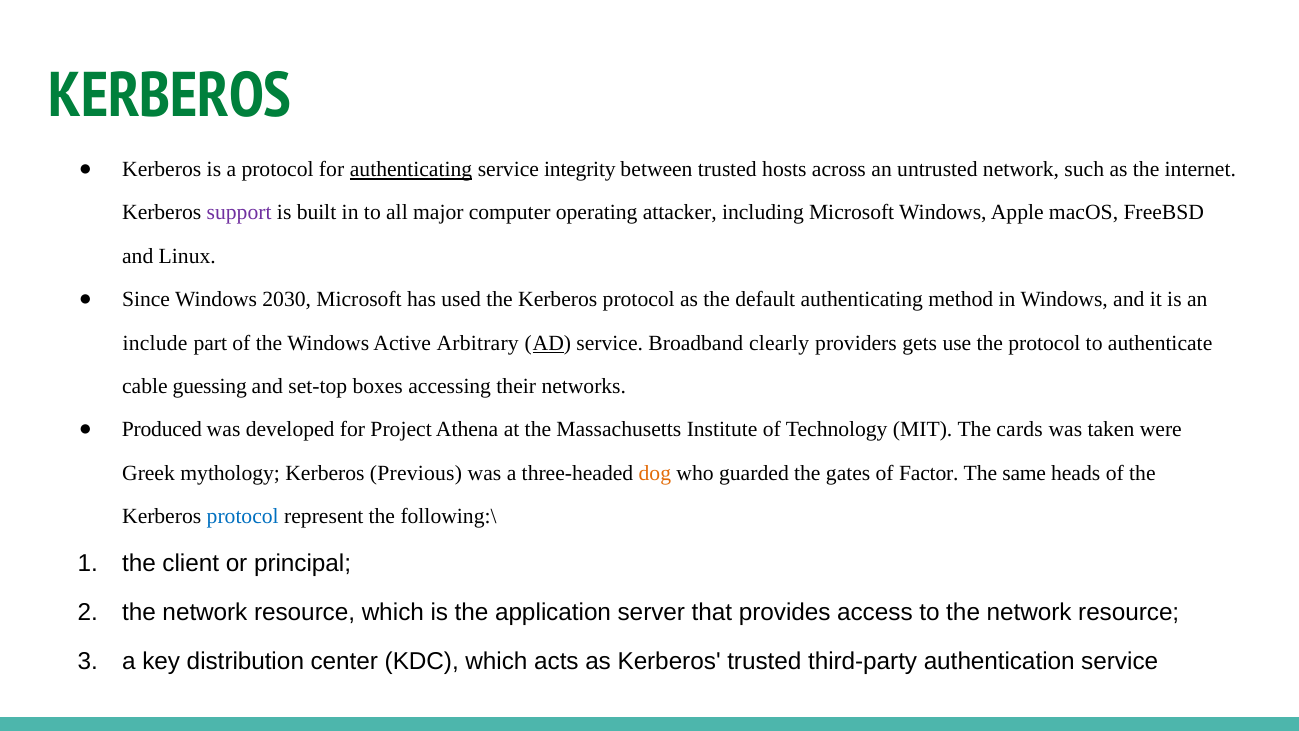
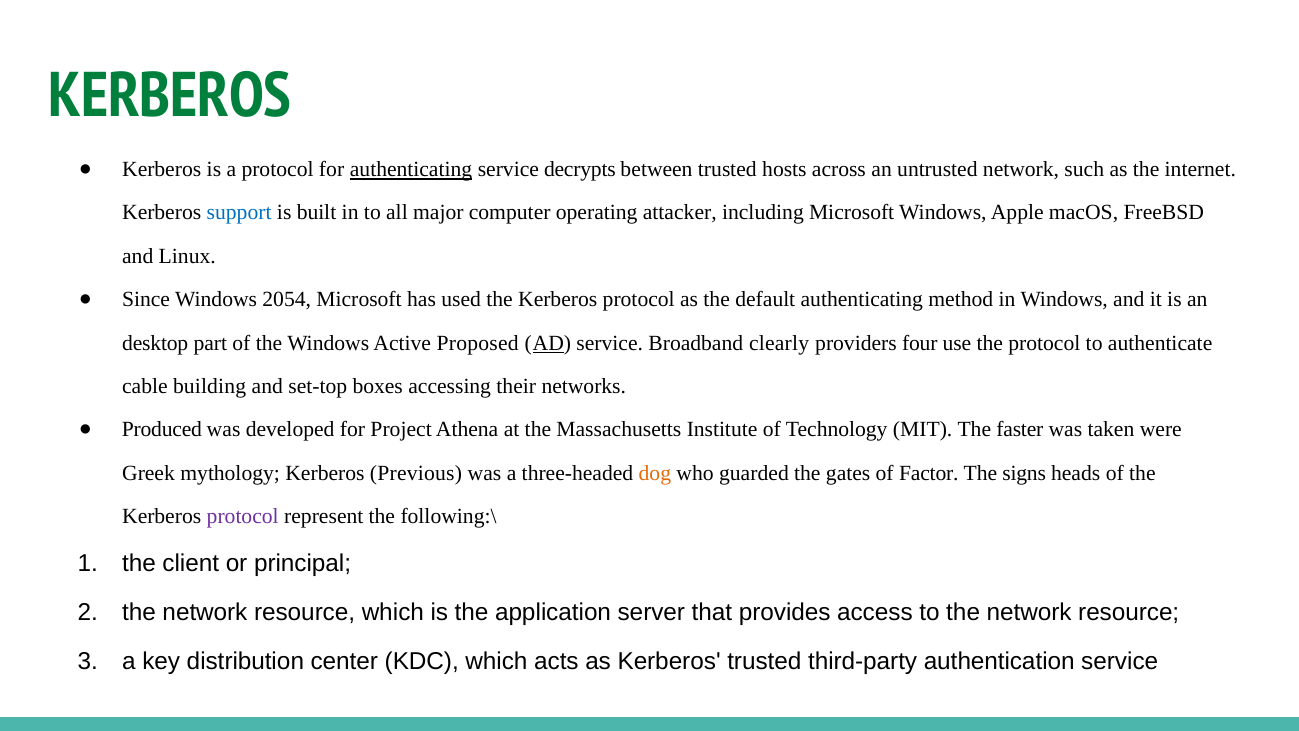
integrity: integrity -> decrypts
support colour: purple -> blue
2030: 2030 -> 2054
include: include -> desktop
Arbitrary: Arbitrary -> Proposed
gets: gets -> four
guessing: guessing -> building
cards: cards -> faster
same: same -> signs
protocol at (243, 516) colour: blue -> purple
